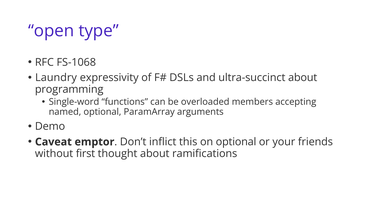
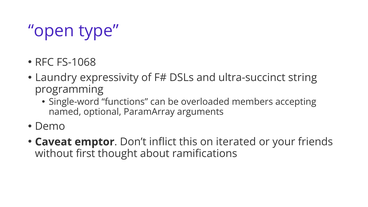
ultra-succinct about: about -> string
on optional: optional -> iterated
